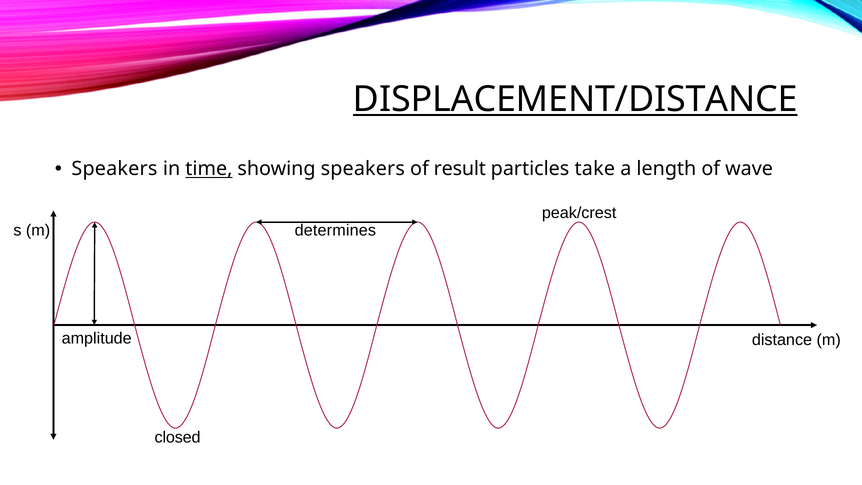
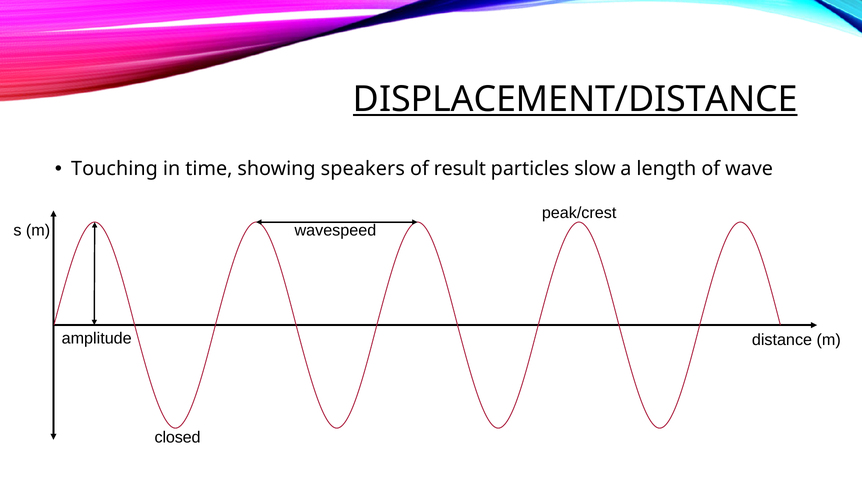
Speakers at (114, 169): Speakers -> Touching
time underline: present -> none
take: take -> slow
determines: determines -> wavespeed
